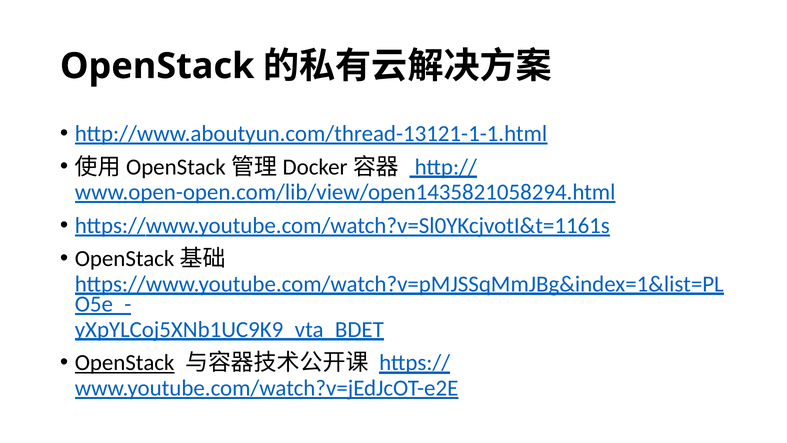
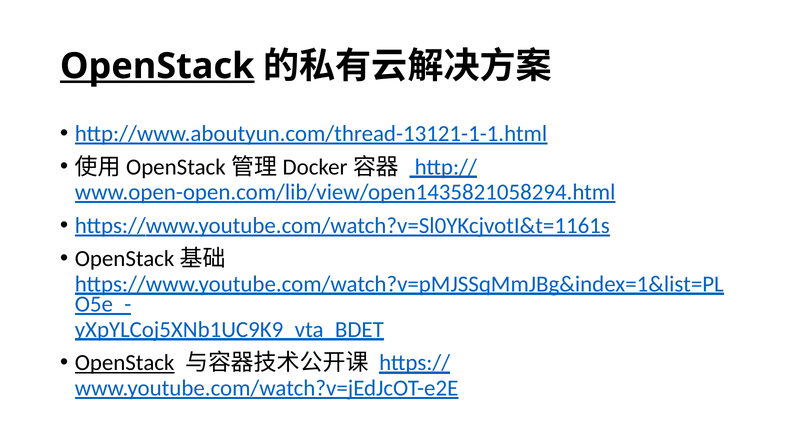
OpenStack at (157, 66) underline: none -> present
